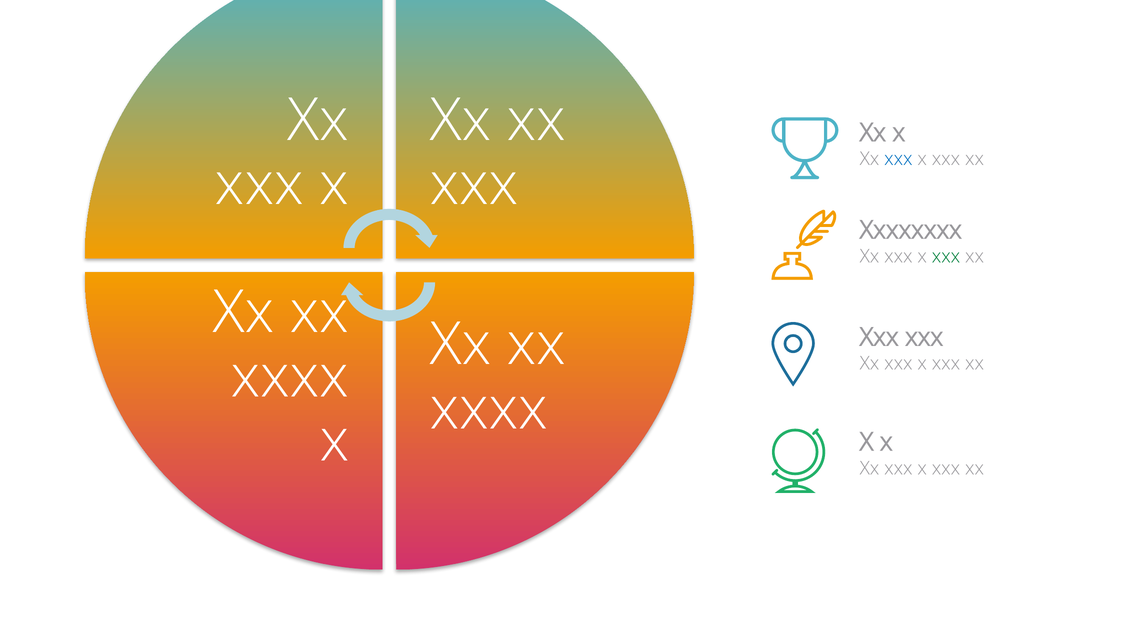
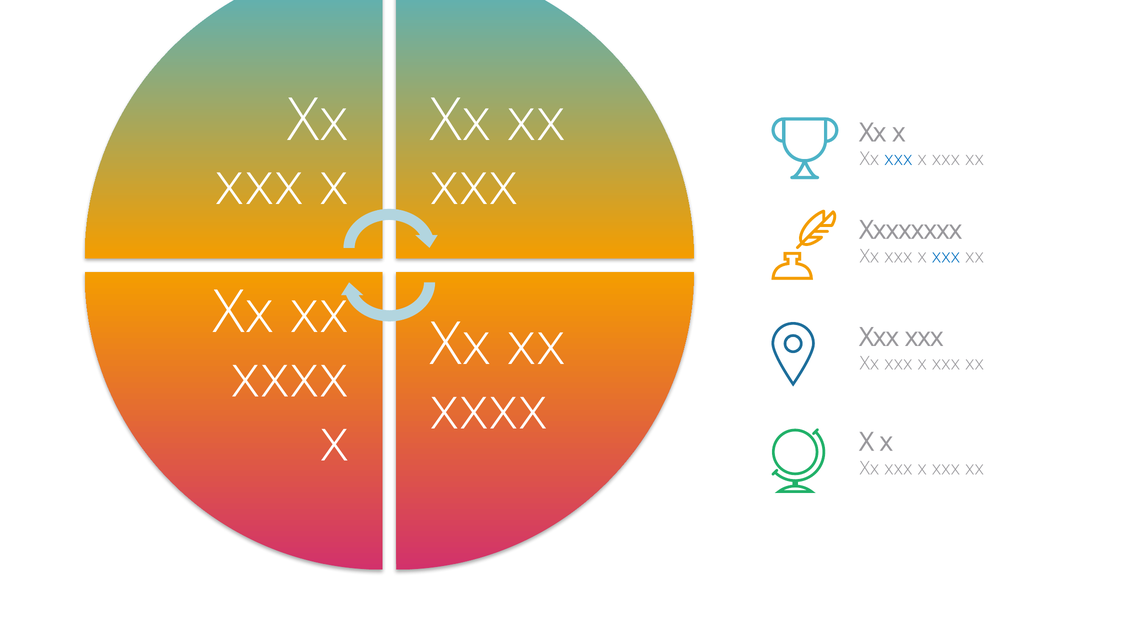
xxx at (946, 256) colour: green -> blue
